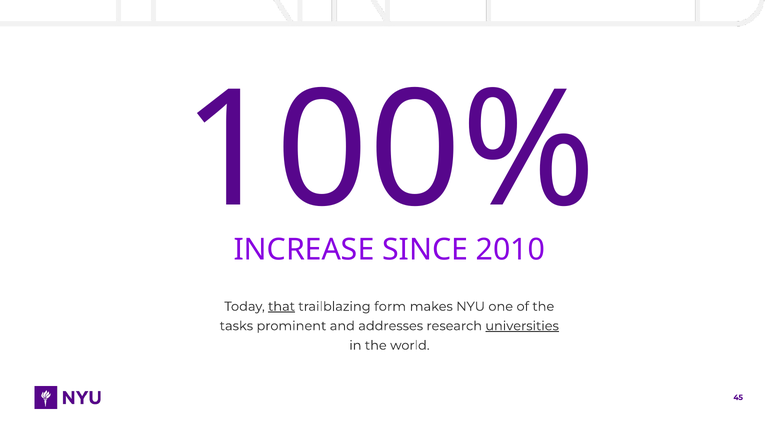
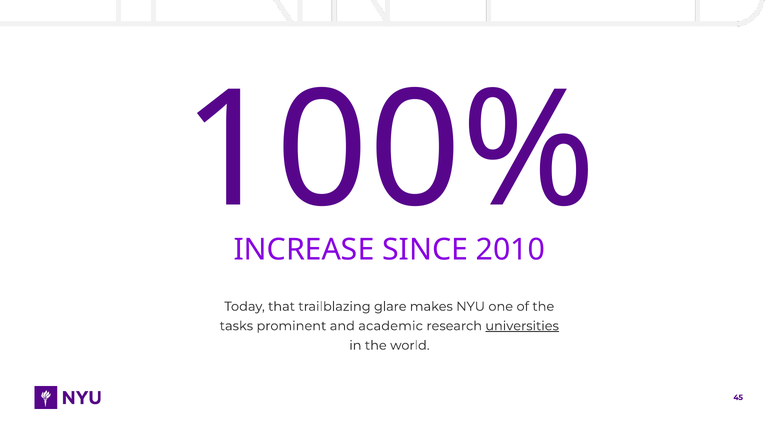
that underline: present -> none
form: form -> glare
addresses: addresses -> academic
